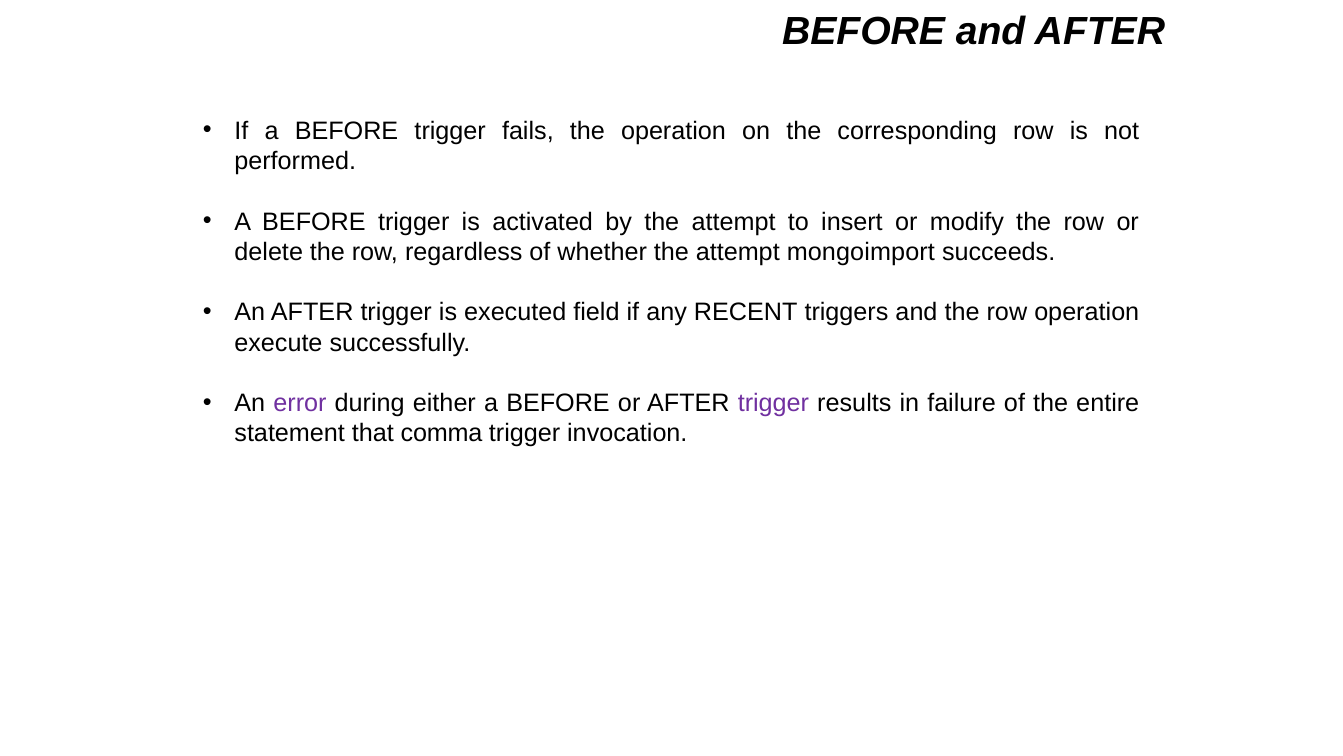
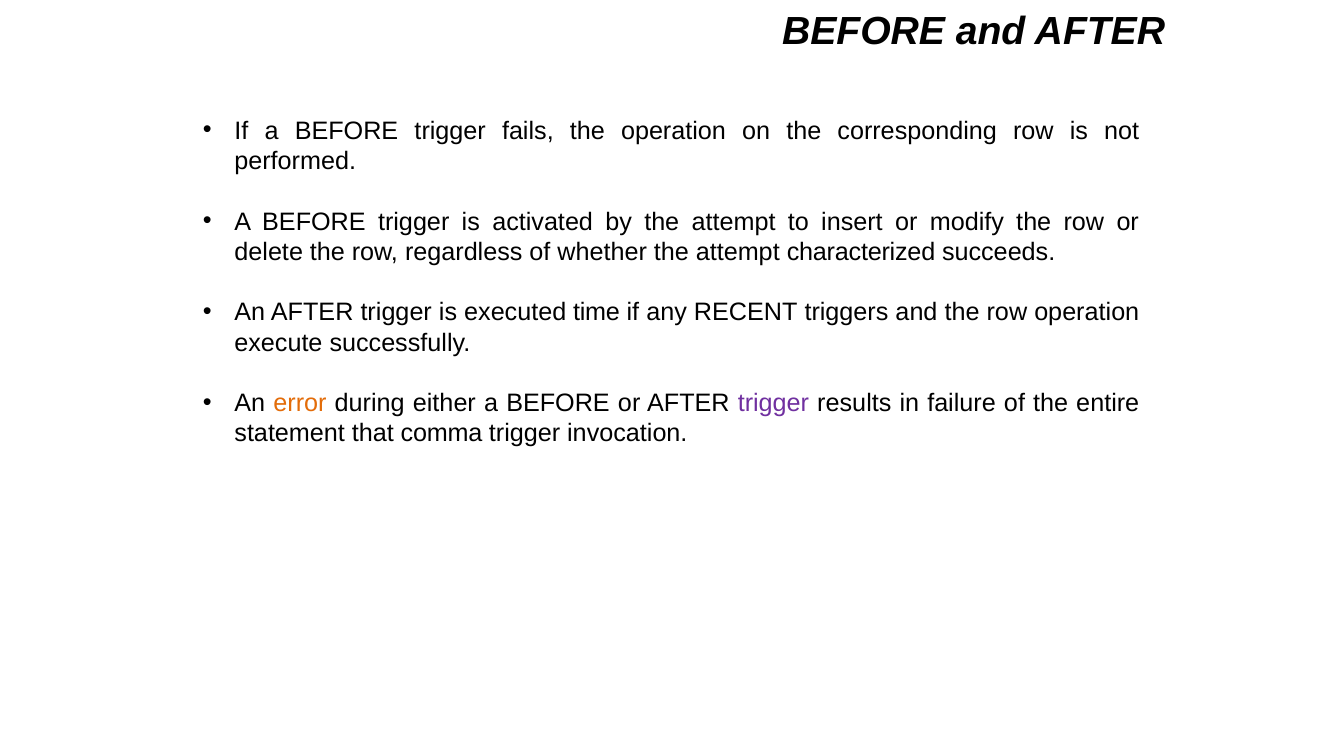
mongoimport: mongoimport -> characterized
field: field -> time
error colour: purple -> orange
